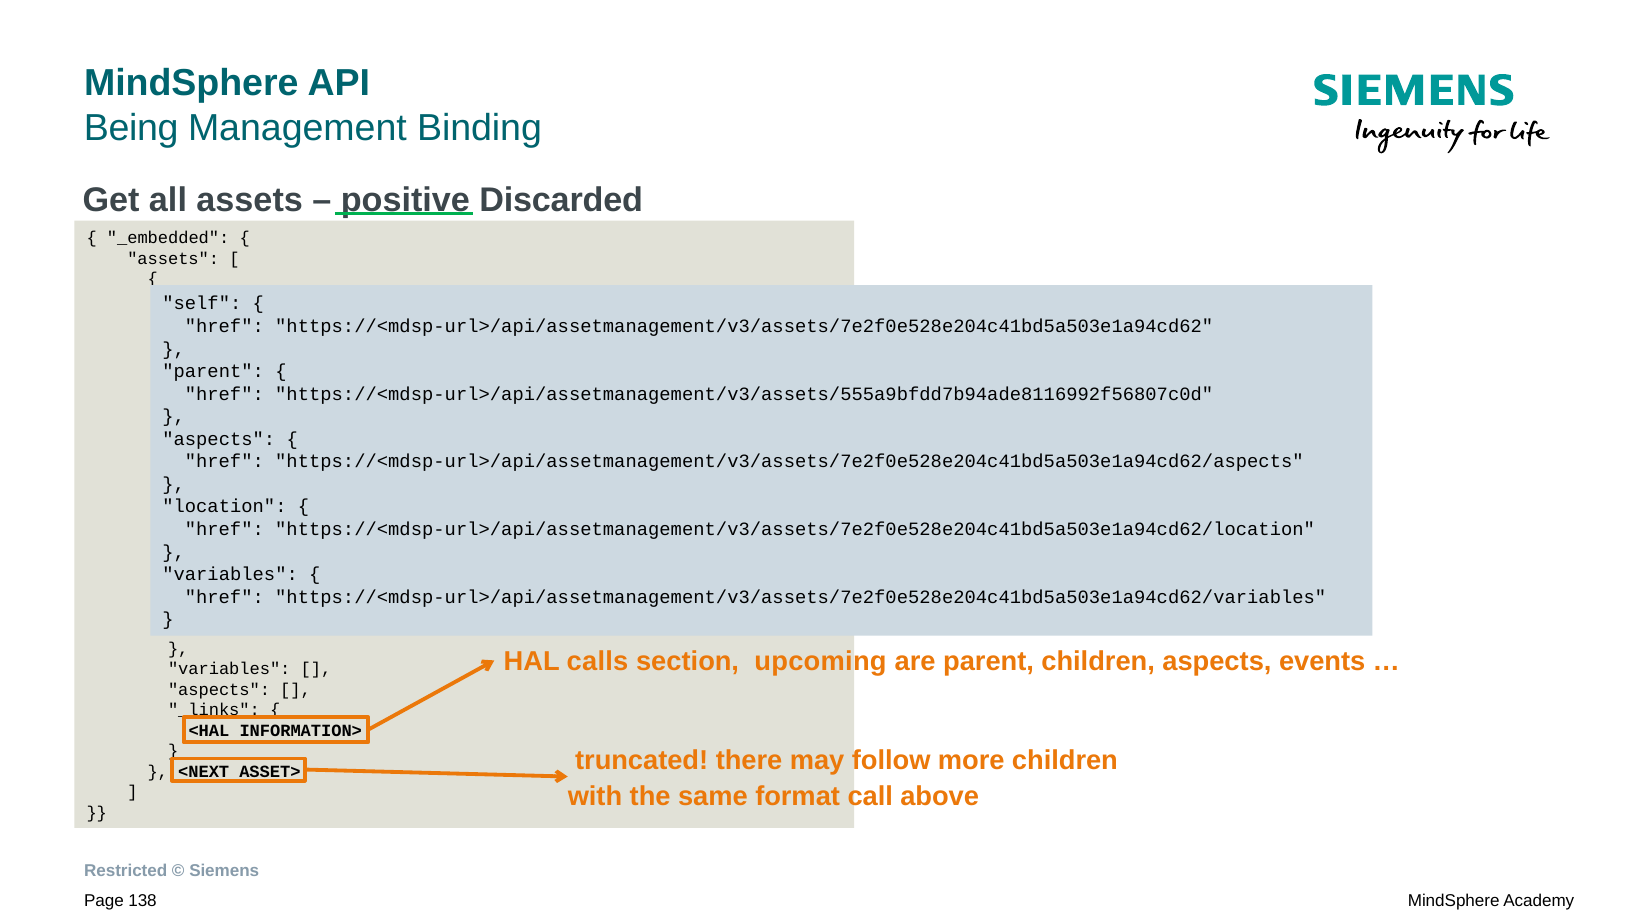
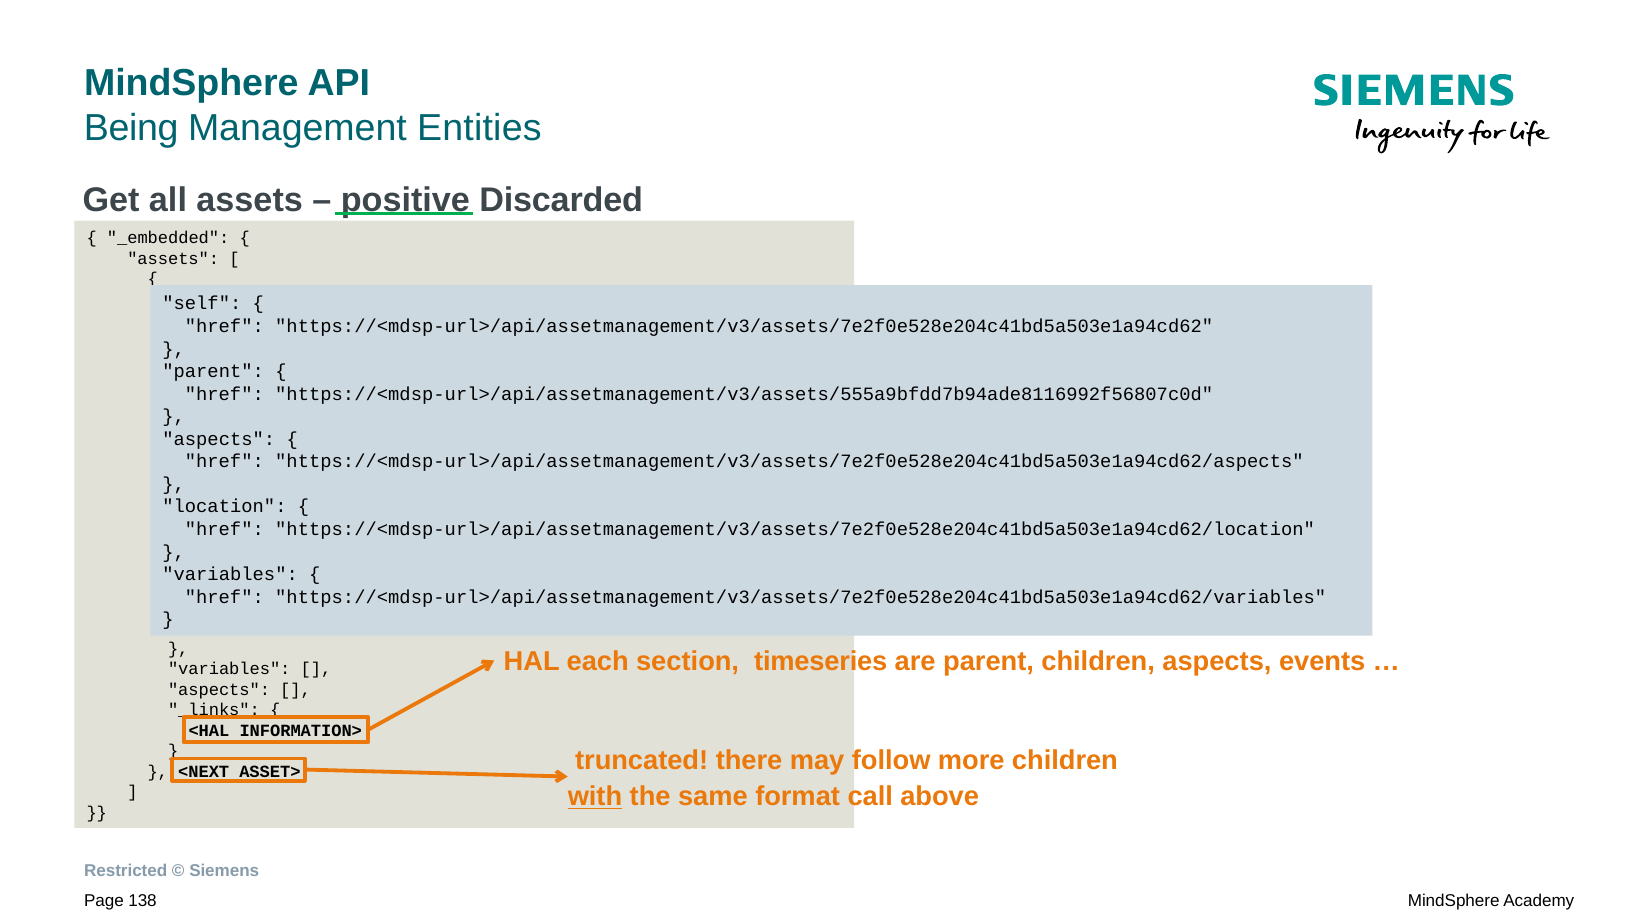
Binding: Binding -> Entities
calls: calls -> each
upcoming: upcoming -> timeseries
with at (595, 797) underline: none -> present
